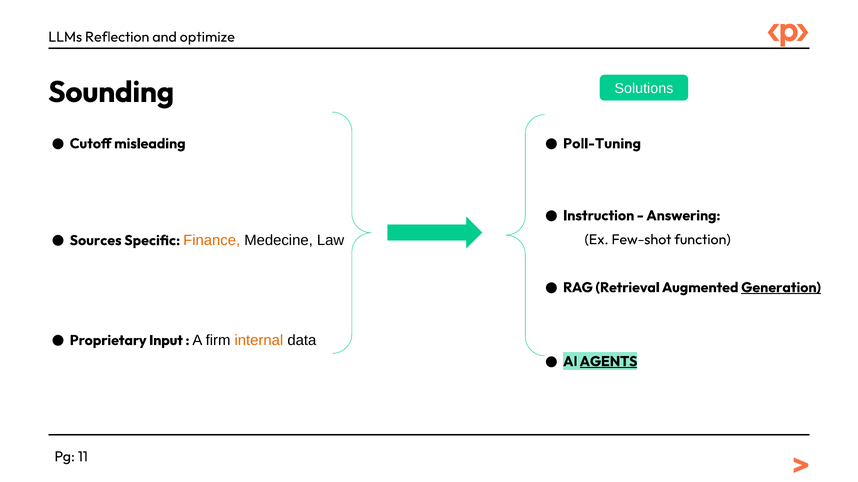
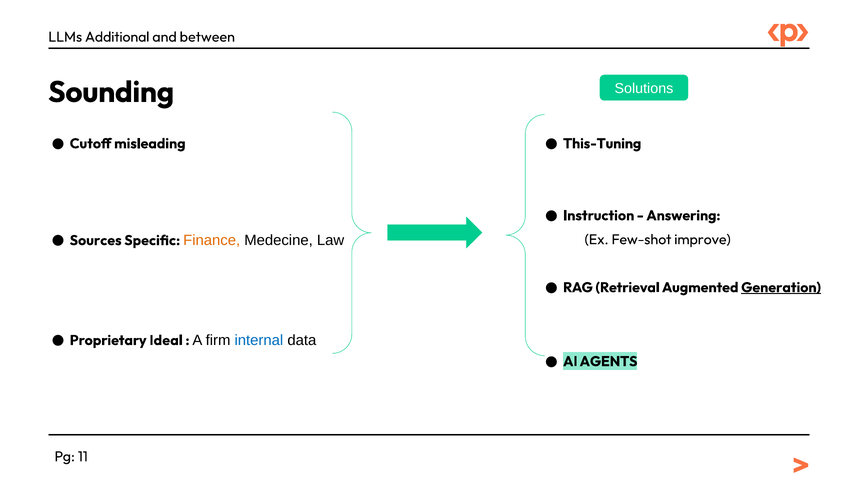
Reflection: Reflection -> Additional
optimize: optimize -> between
Poll-Tuning: Poll-Tuning -> This-Tuning
function: function -> improve
Input: Input -> Ideal
internal colour: orange -> blue
AGENTS underline: present -> none
